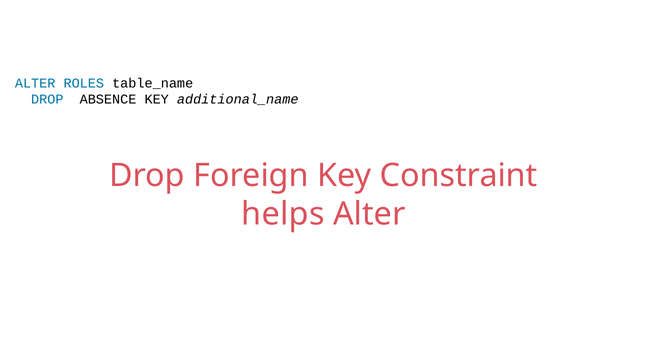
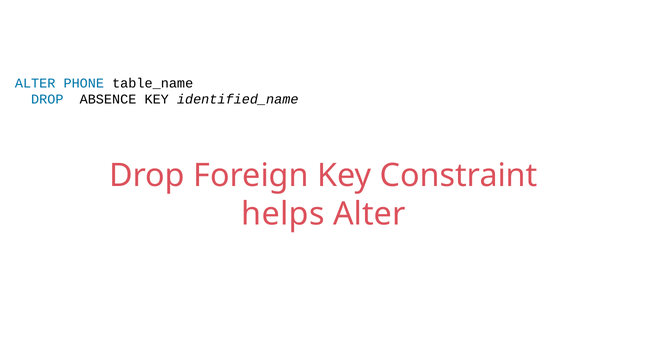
ROLES: ROLES -> PHONE
additional_name: additional_name -> identified_name
